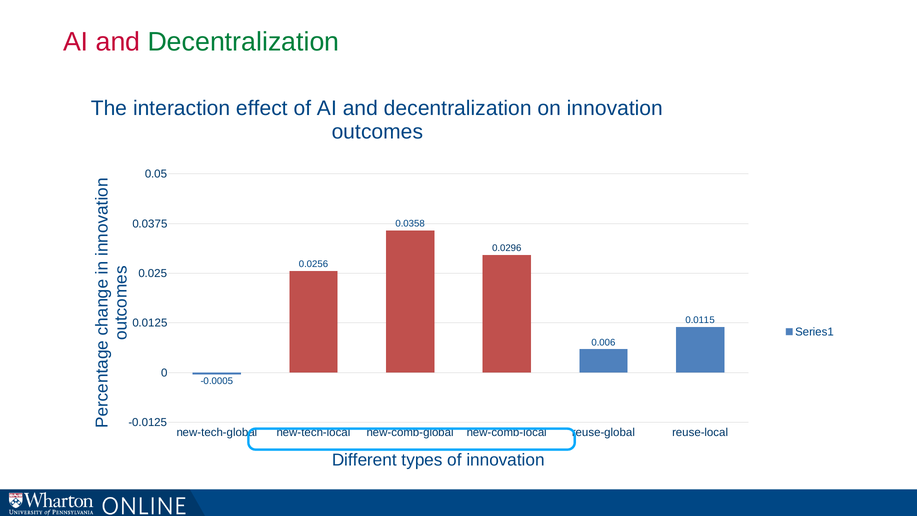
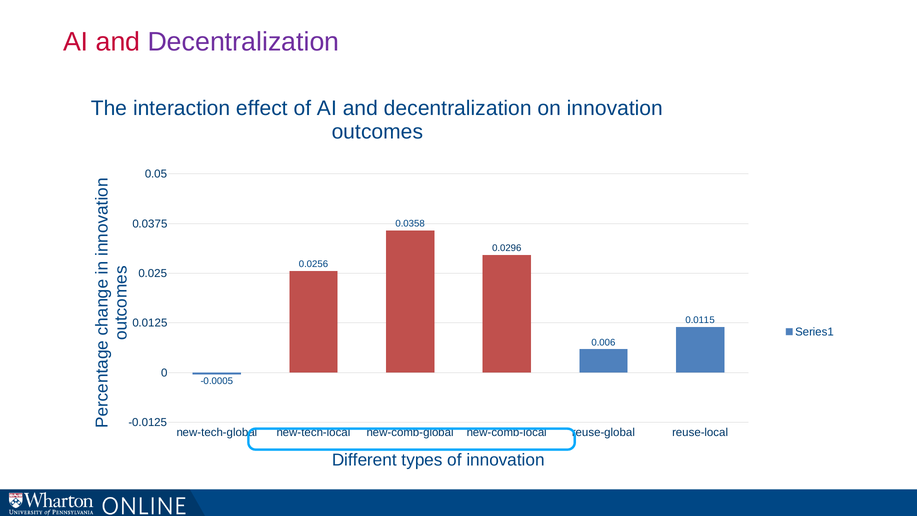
Decentralization at (244, 42) colour: green -> purple
